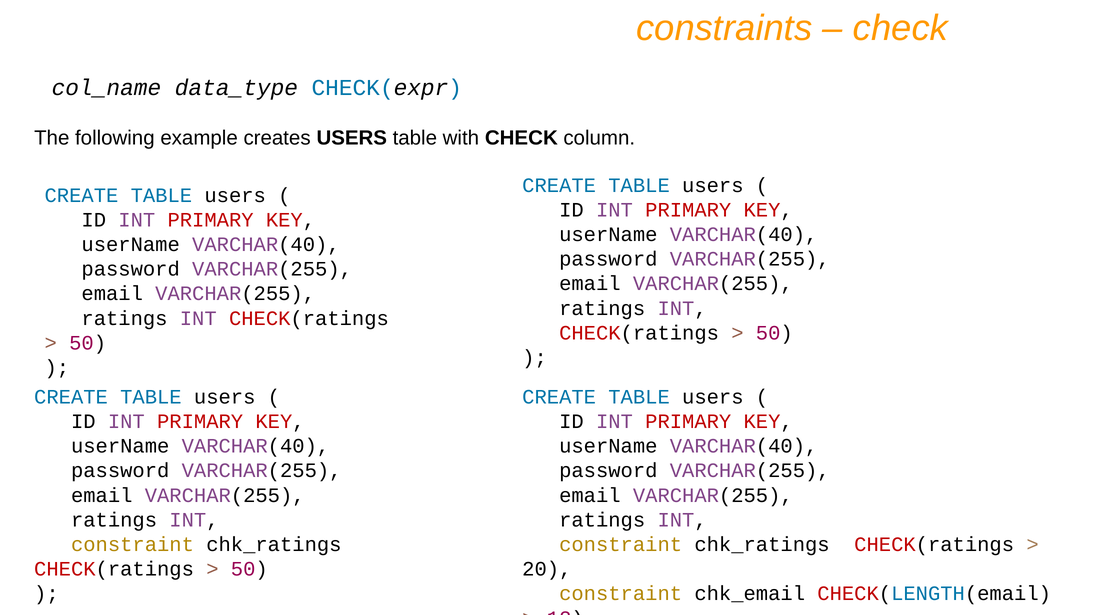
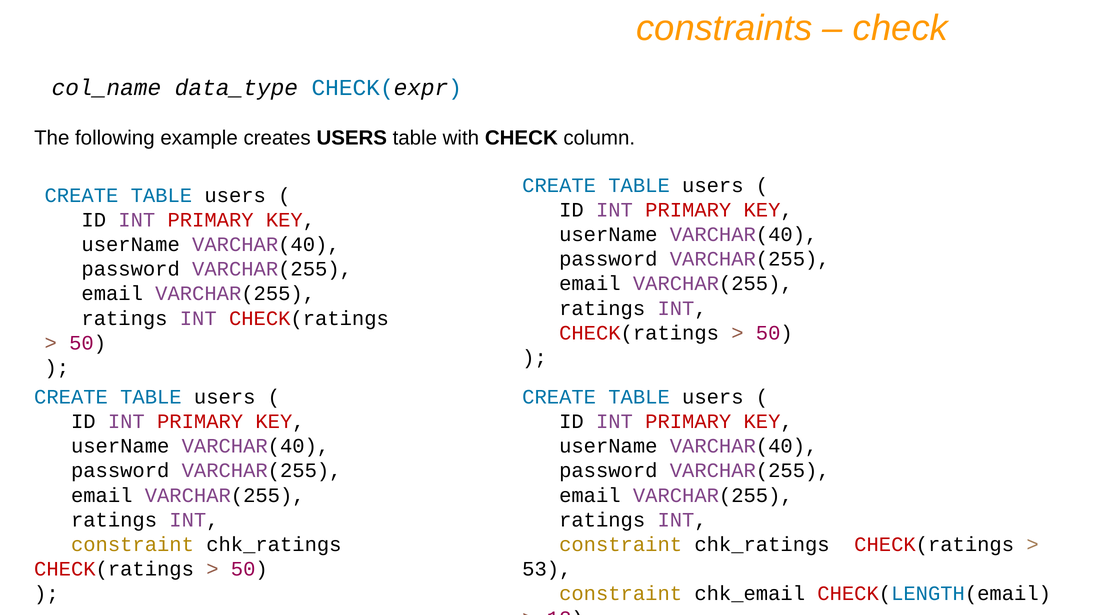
20: 20 -> 53
